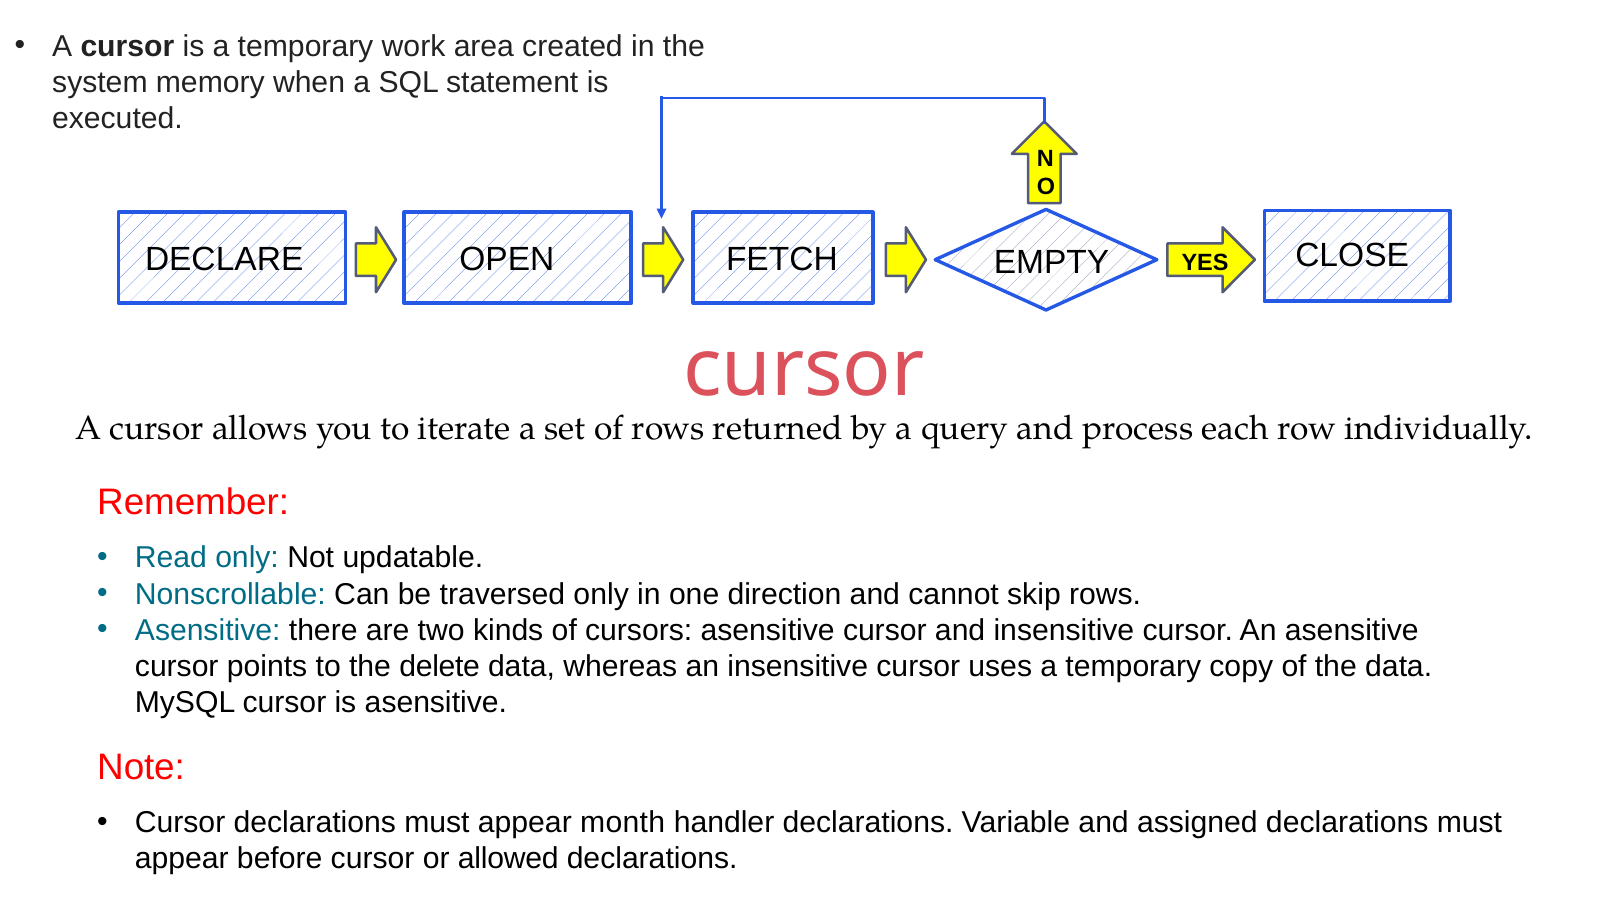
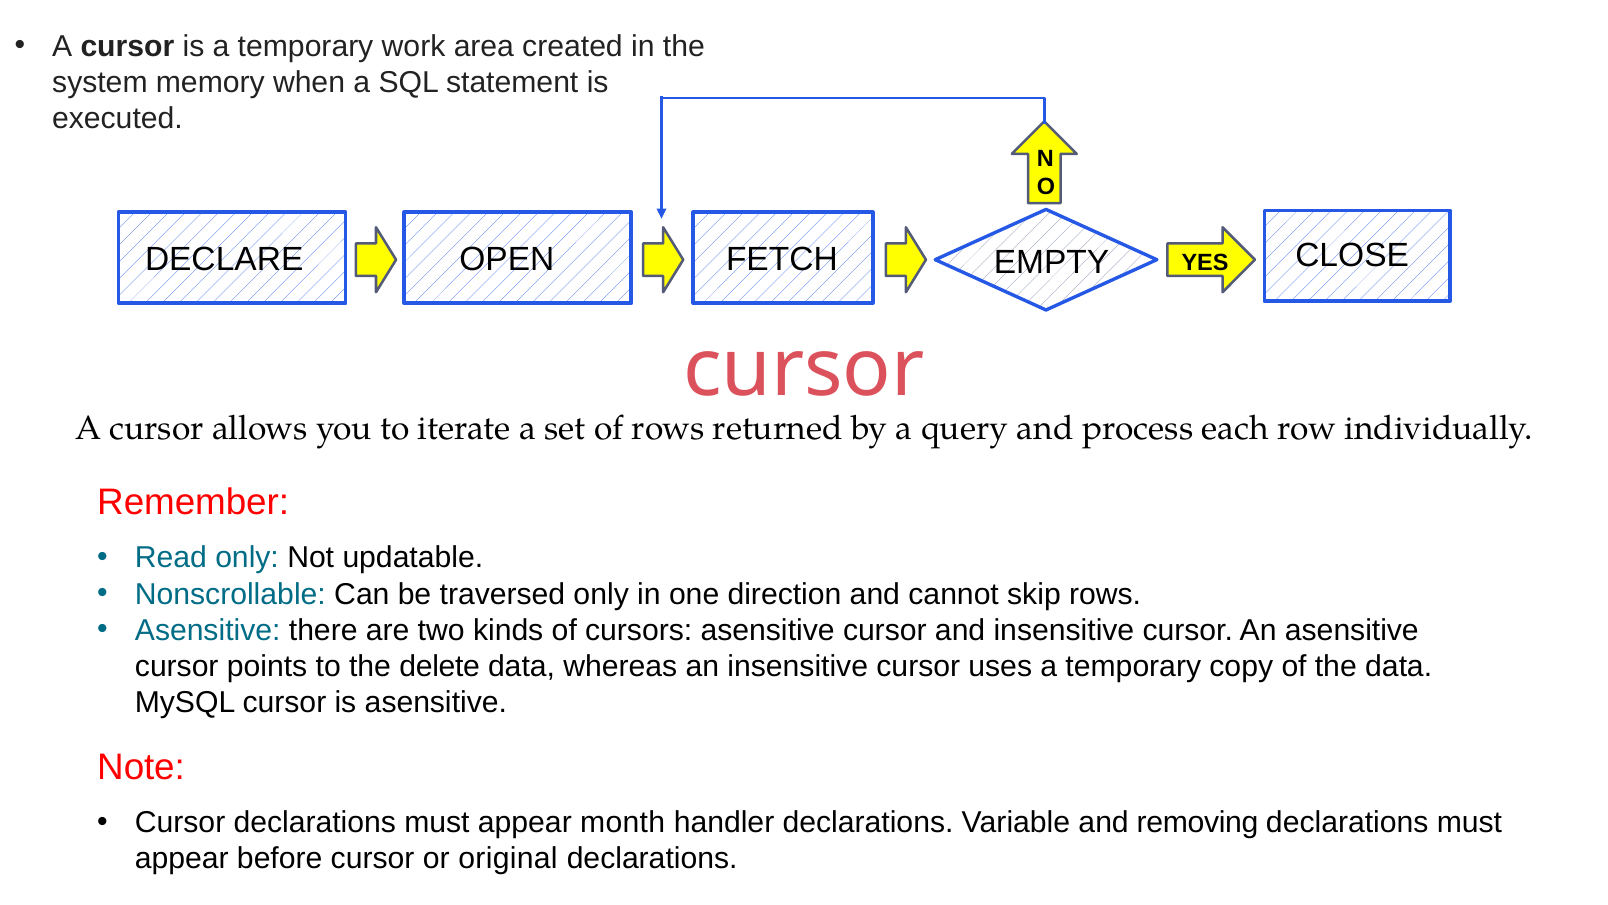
assigned: assigned -> removing
allowed: allowed -> original
